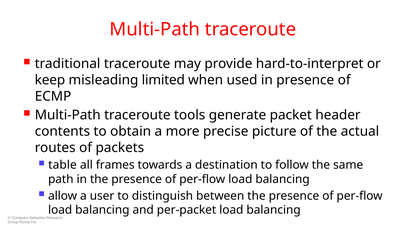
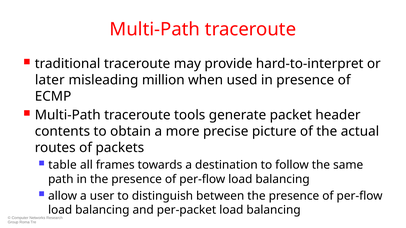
keep: keep -> later
limited: limited -> million
